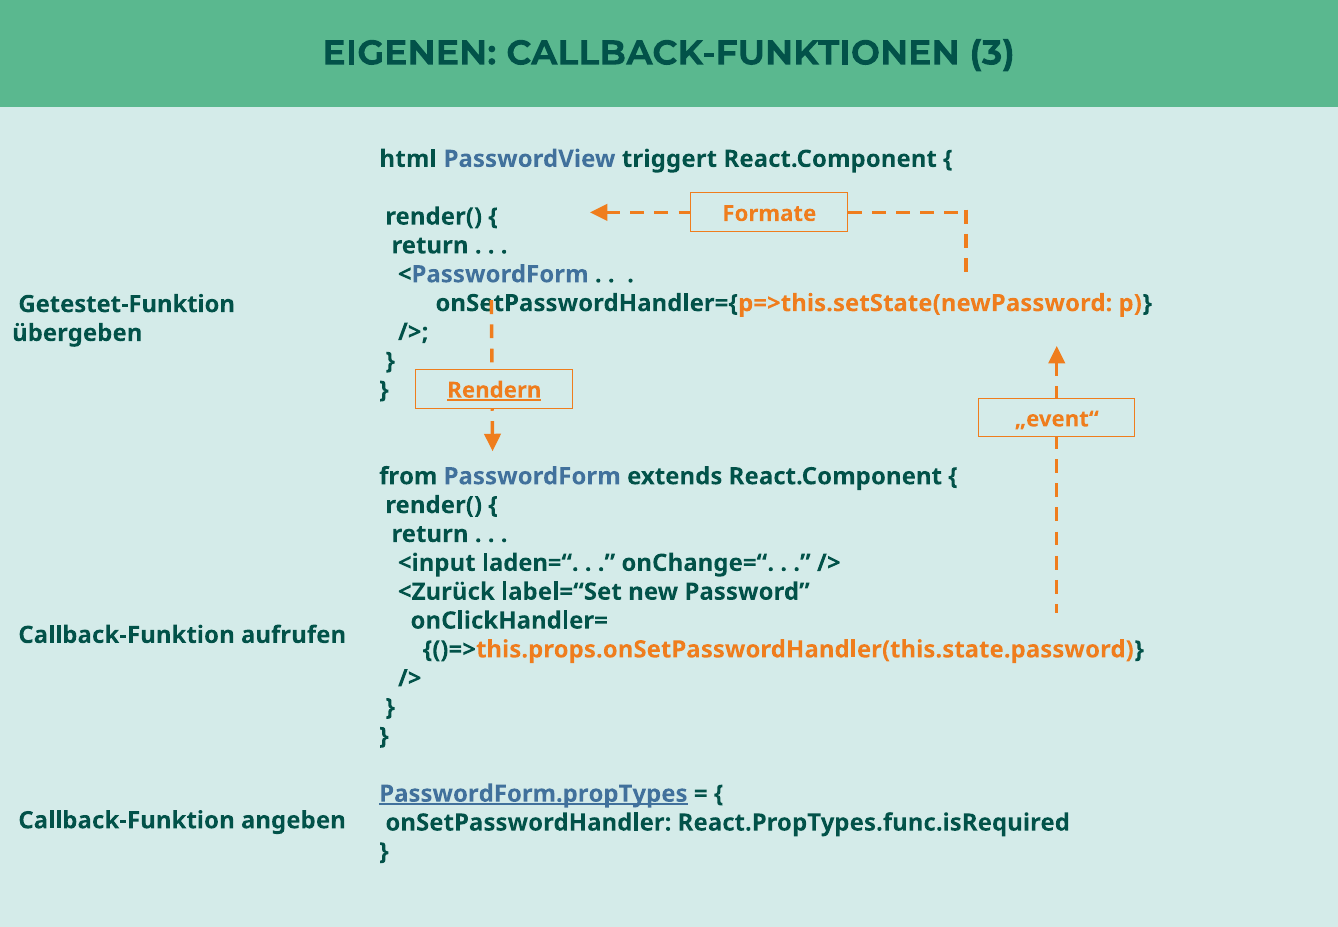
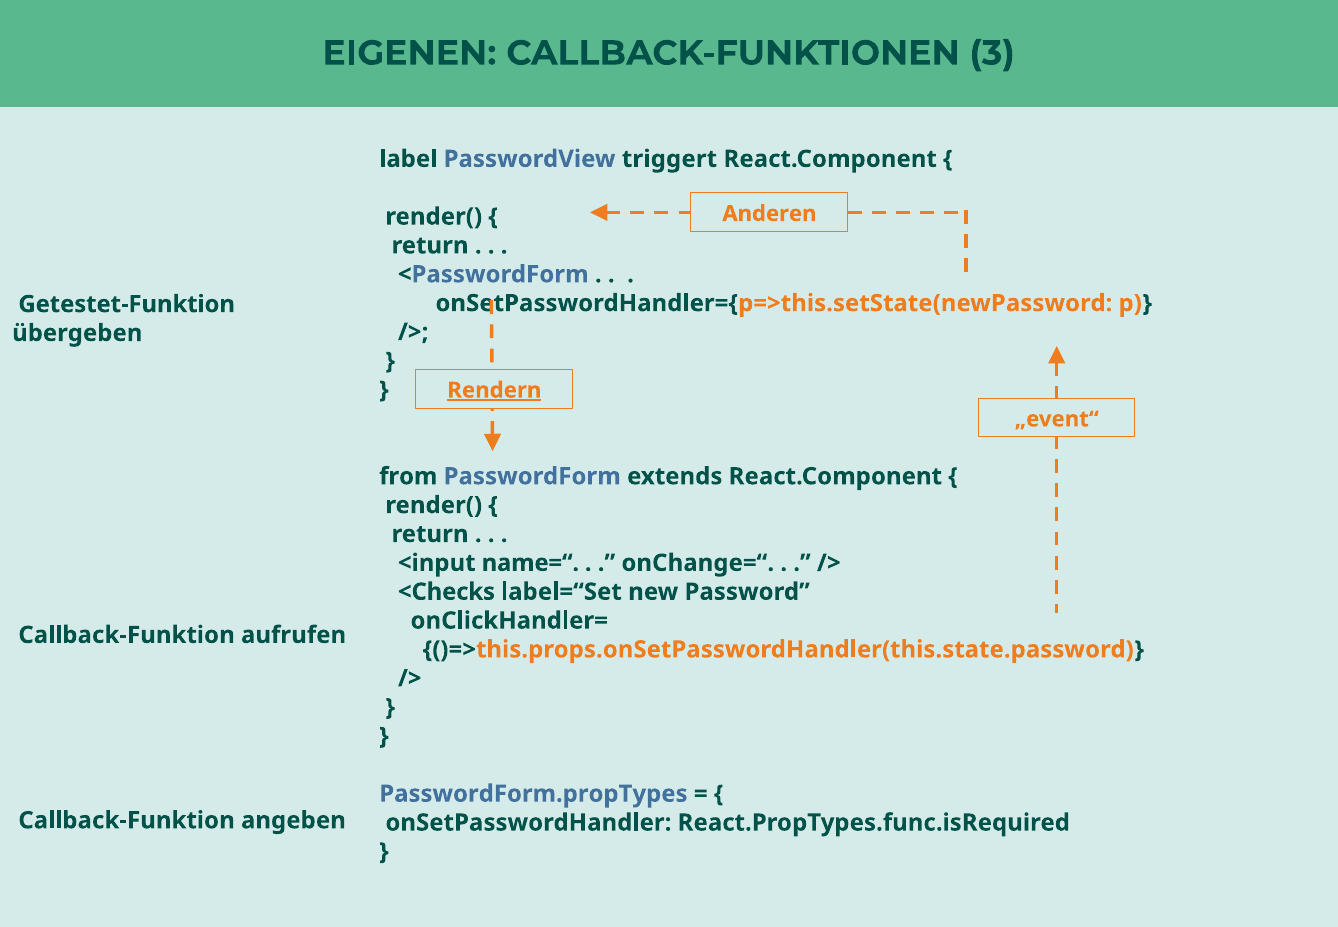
html: html -> label
Formate: Formate -> Anderen
laden=“: laden=“ -> name=“
<Zurück: <Zurück -> <Checks
PasswordForm.propTypes underline: present -> none
